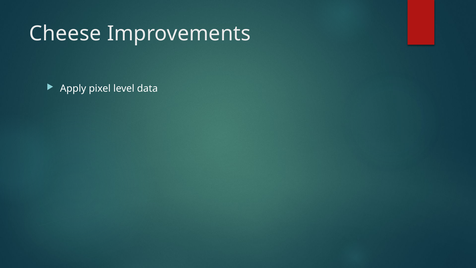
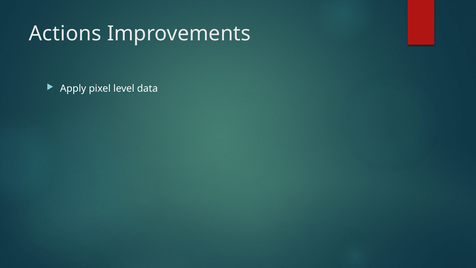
Cheese: Cheese -> Actions
